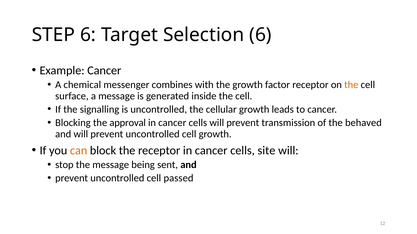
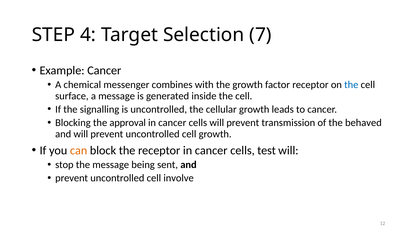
STEP 6: 6 -> 4
Selection 6: 6 -> 7
the at (351, 85) colour: orange -> blue
site: site -> test
passed: passed -> involve
